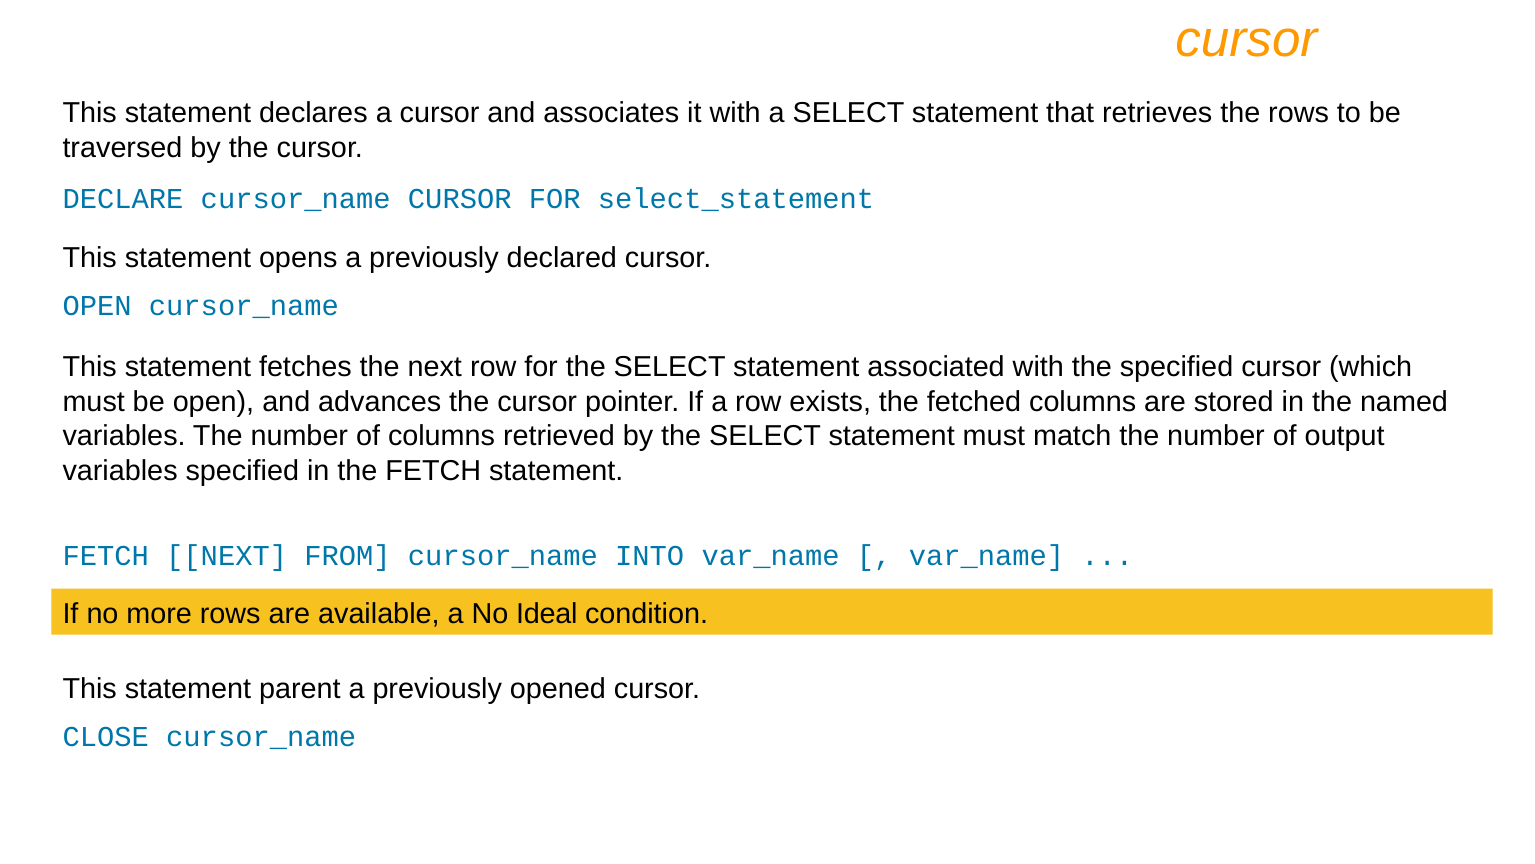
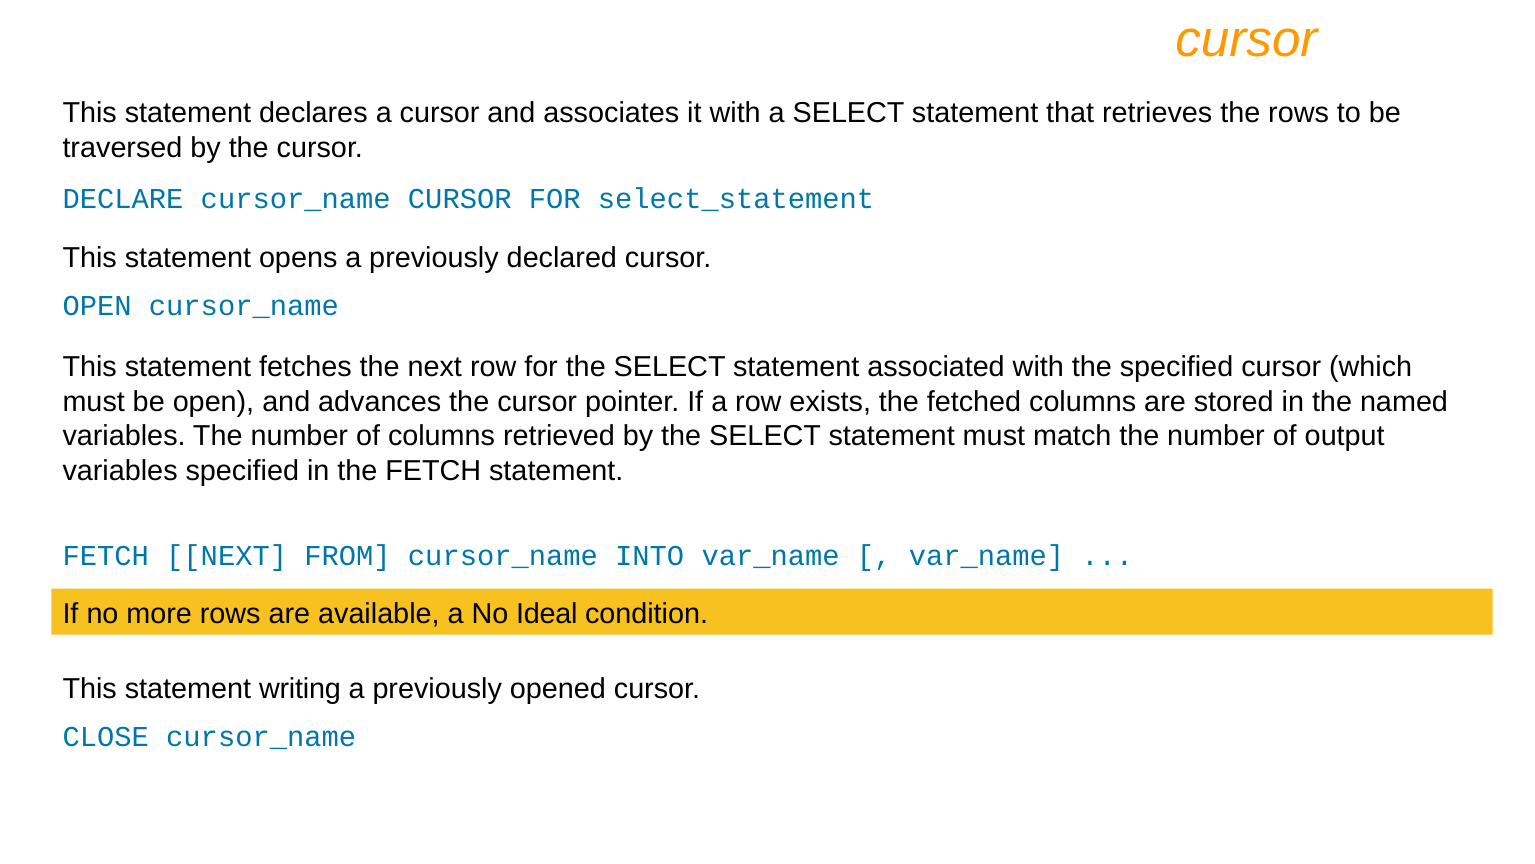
parent: parent -> writing
